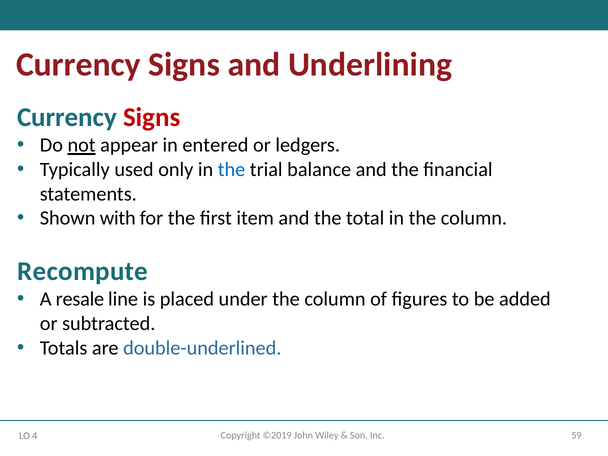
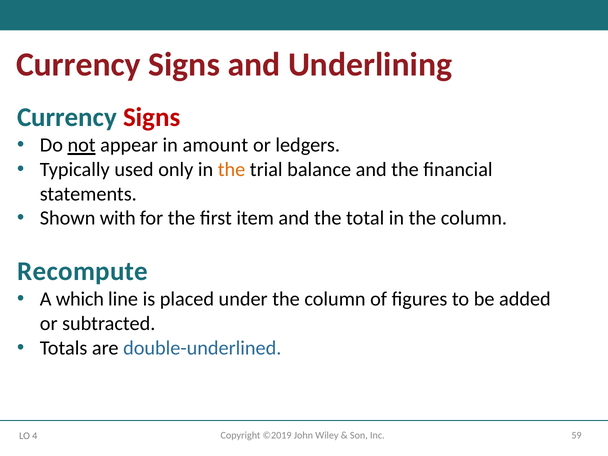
entered: entered -> amount
the at (232, 170) colour: blue -> orange
resale: resale -> which
